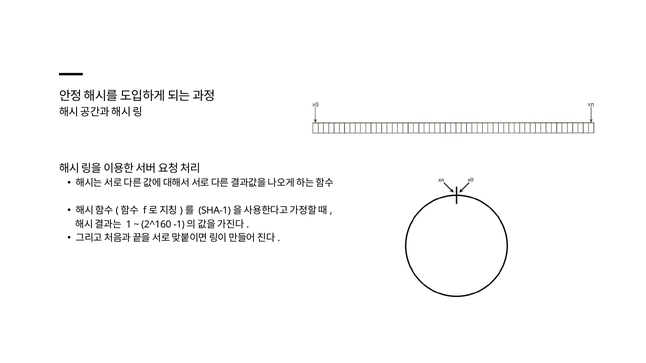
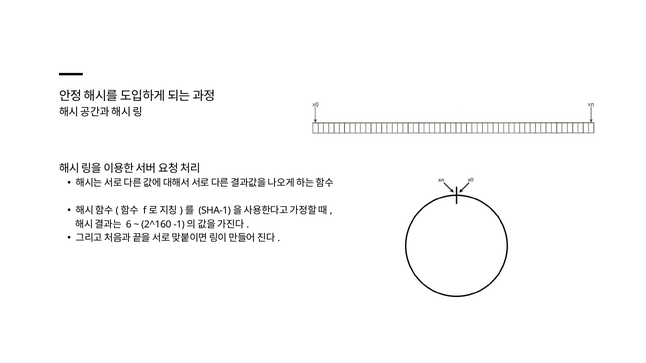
1: 1 -> 6
